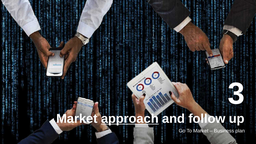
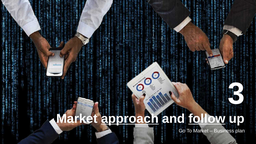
follow underline: none -> present
